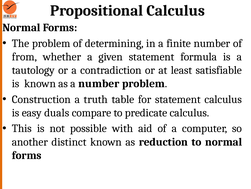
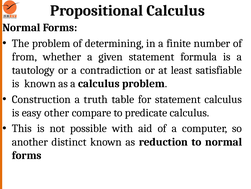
a number: number -> calculus
duals: duals -> other
